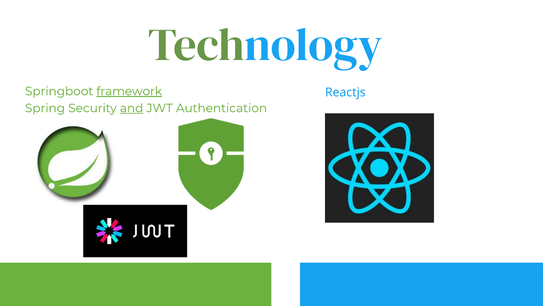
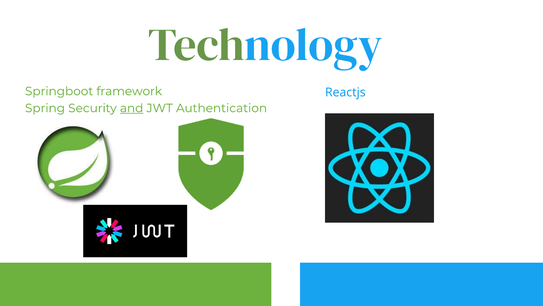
framework underline: present -> none
